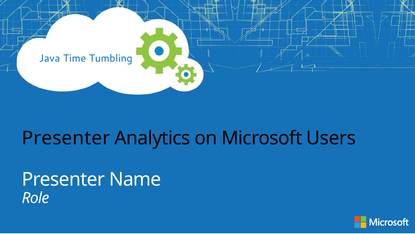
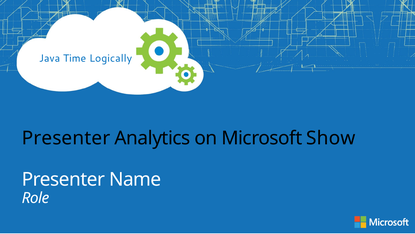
Tumbling: Tumbling -> Logically
Users: Users -> Show
